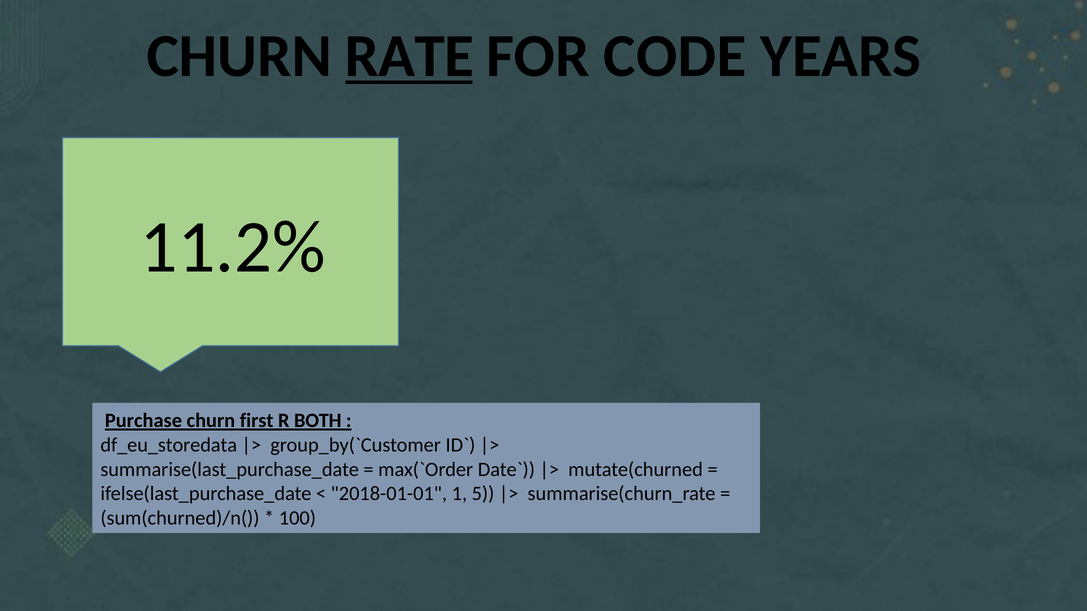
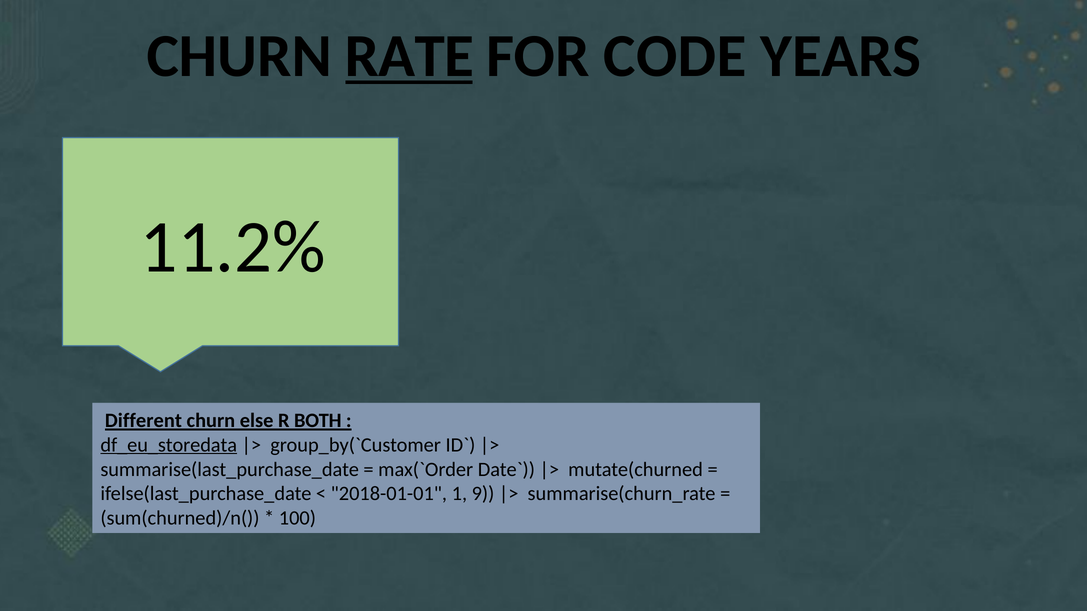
Purchase: Purchase -> Different
first: first -> else
df_eu_storedata underline: none -> present
5: 5 -> 9
